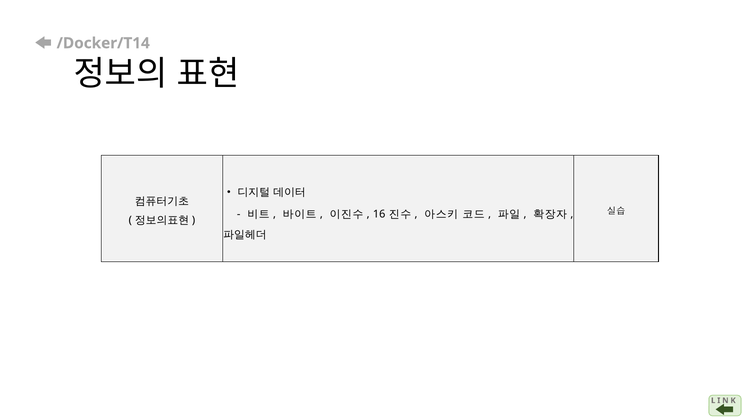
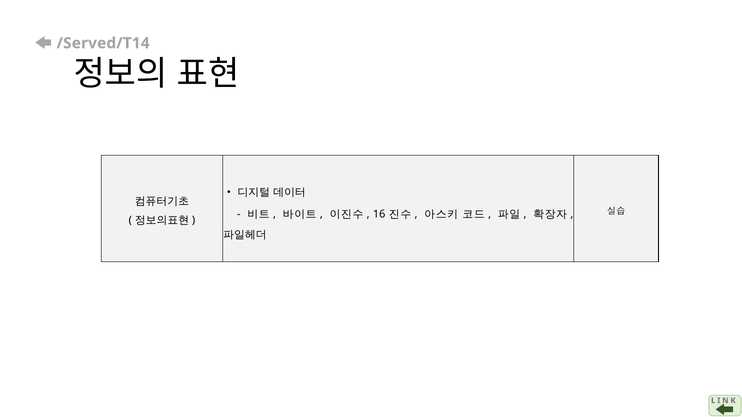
/Docker/T14: /Docker/T14 -> /Served/T14
